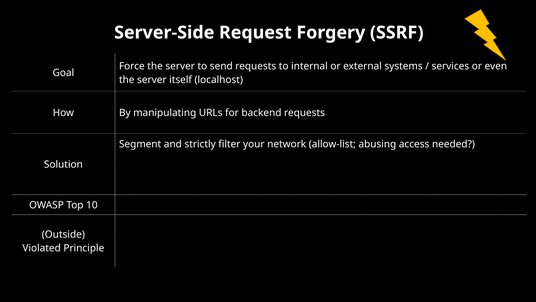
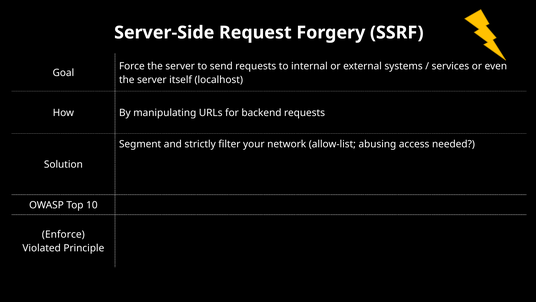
Outside: Outside -> Enforce
